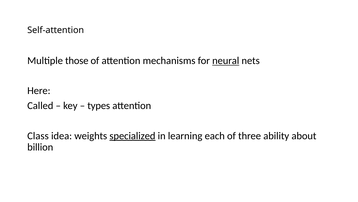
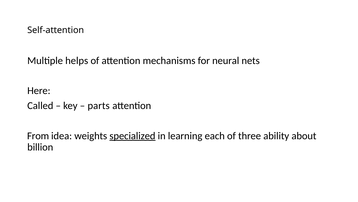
those: those -> helps
neural underline: present -> none
types: types -> parts
Class: Class -> From
